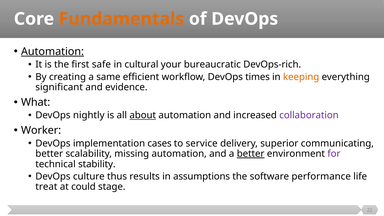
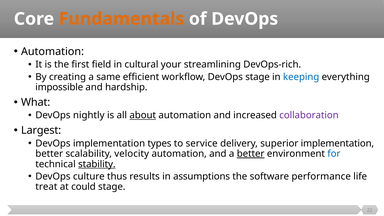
Automation at (52, 52) underline: present -> none
safe: safe -> field
bureaucratic: bureaucratic -> streamlining
DevOps times: times -> stage
keeping colour: orange -> blue
significant: significant -> impossible
evidence: evidence -> hardship
Worker: Worker -> Largest
cases: cases -> types
superior communicating: communicating -> implementation
missing: missing -> velocity
for colour: purple -> blue
stability underline: none -> present
